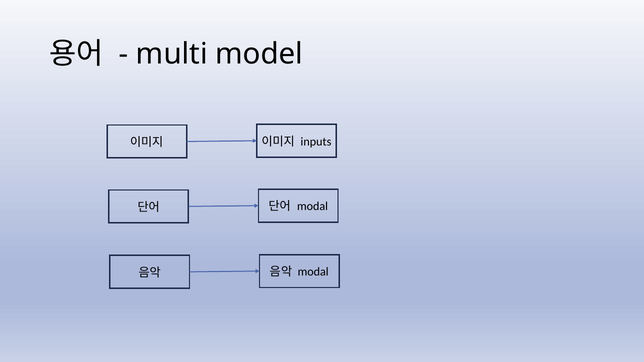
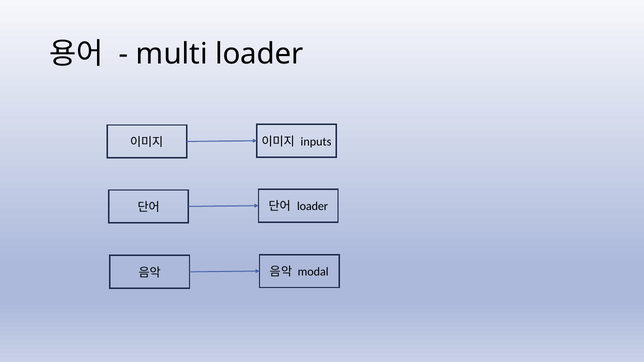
multi model: model -> loader
modal at (312, 207): modal -> loader
